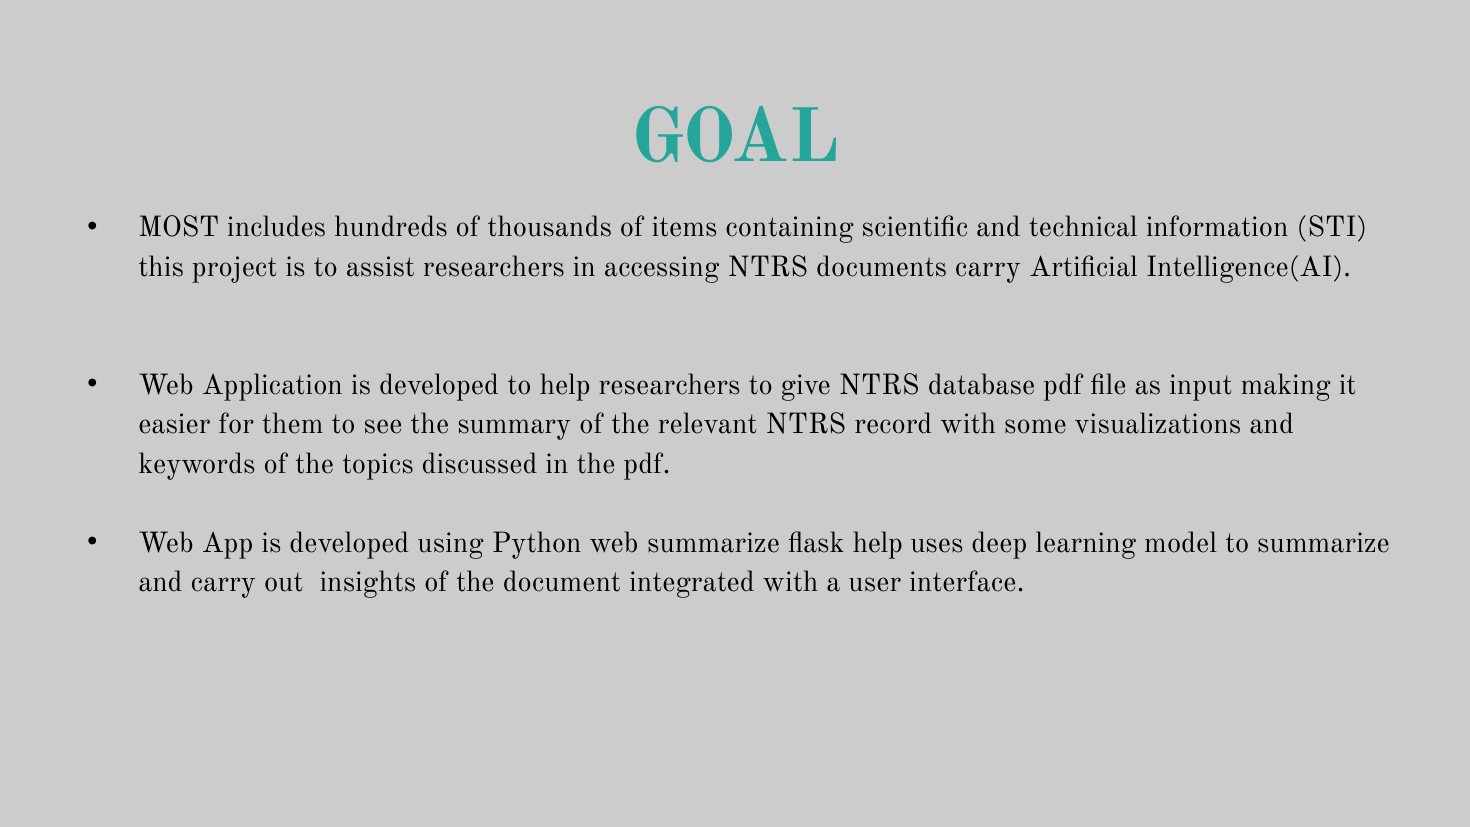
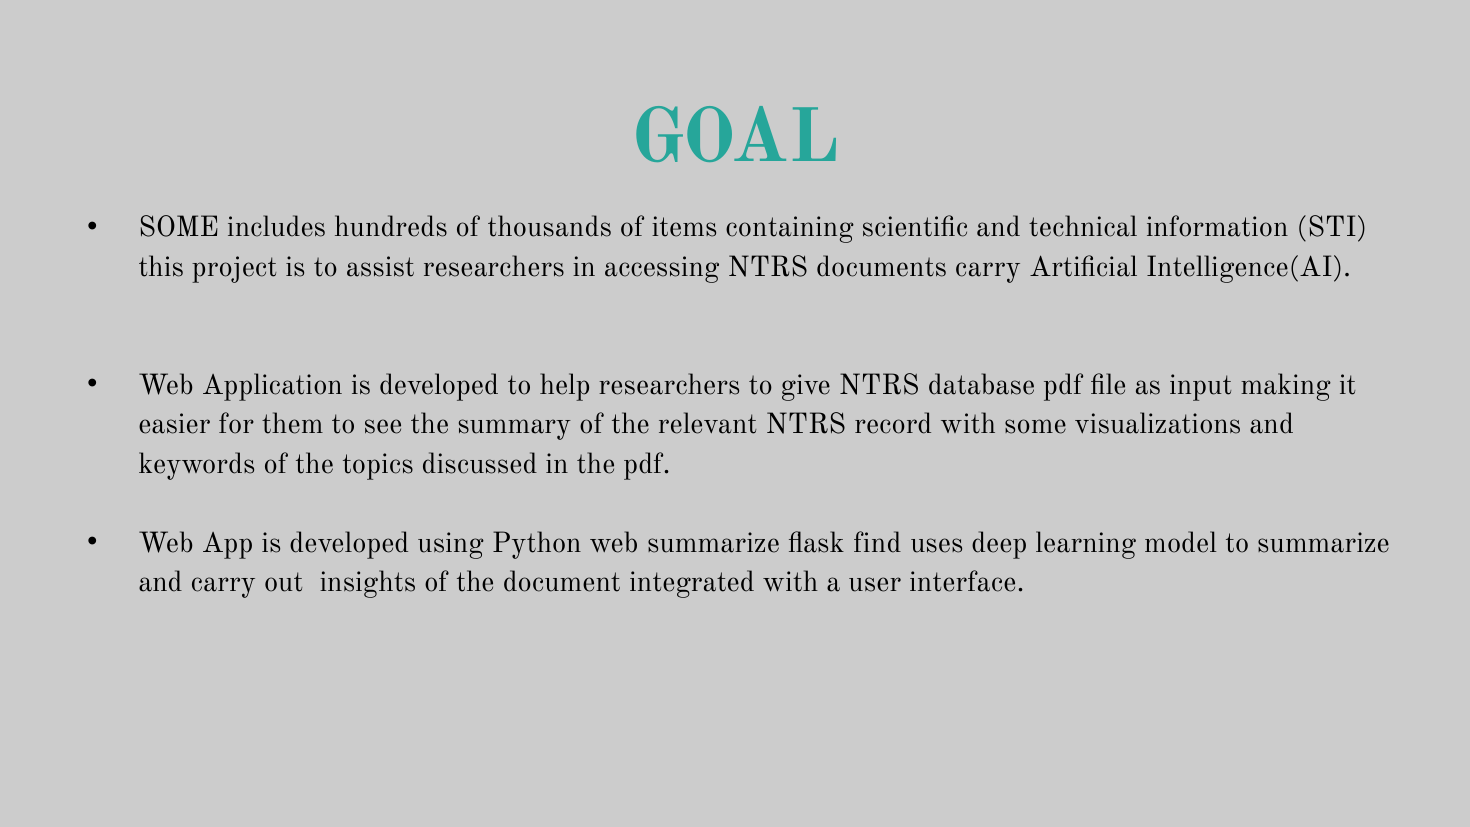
MOST at (179, 227): MOST -> SOME
flask help: help -> find
